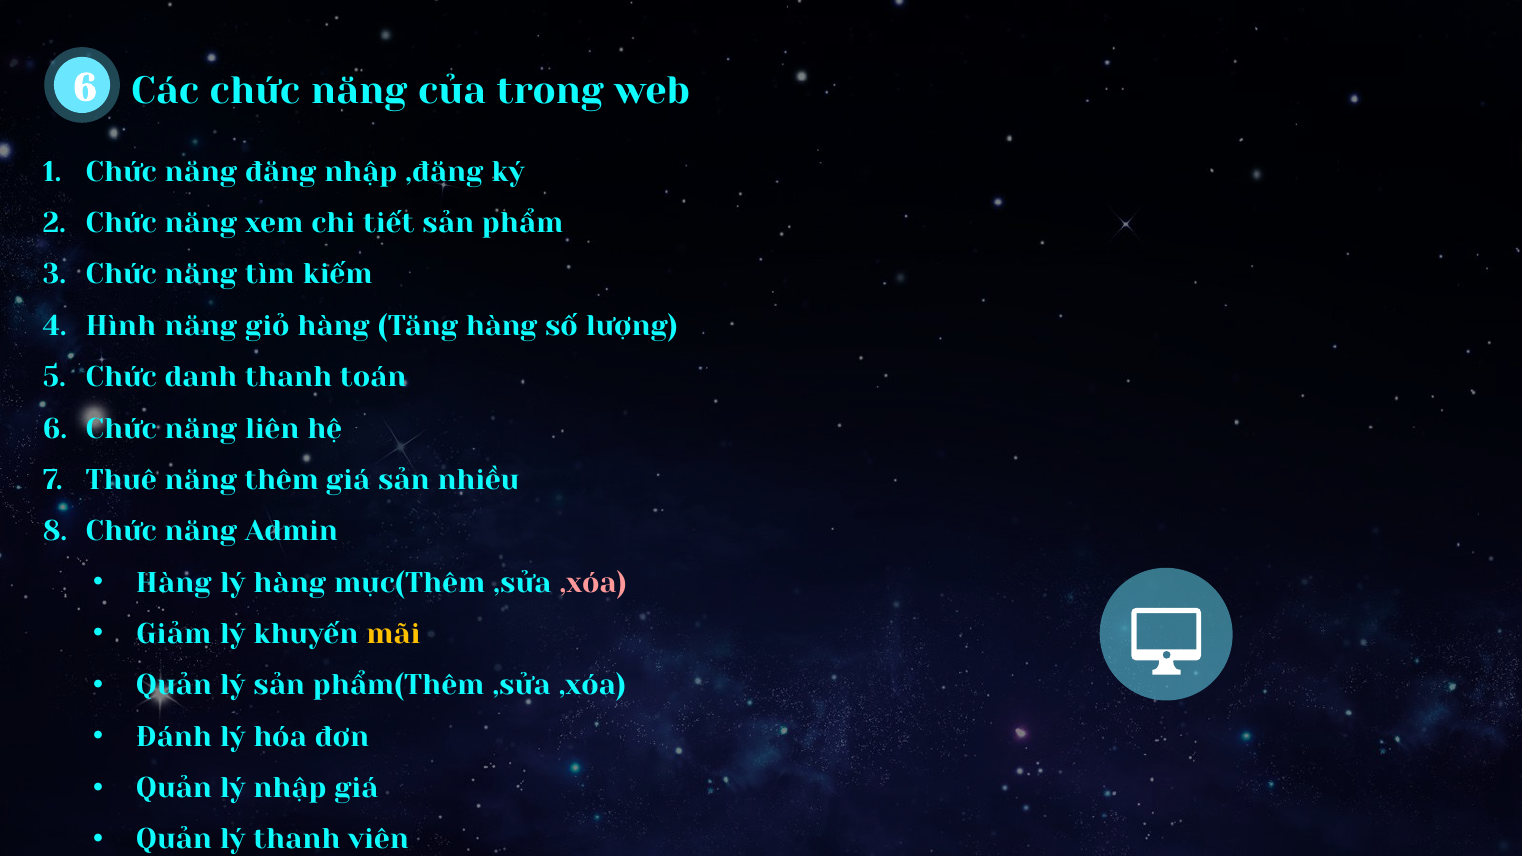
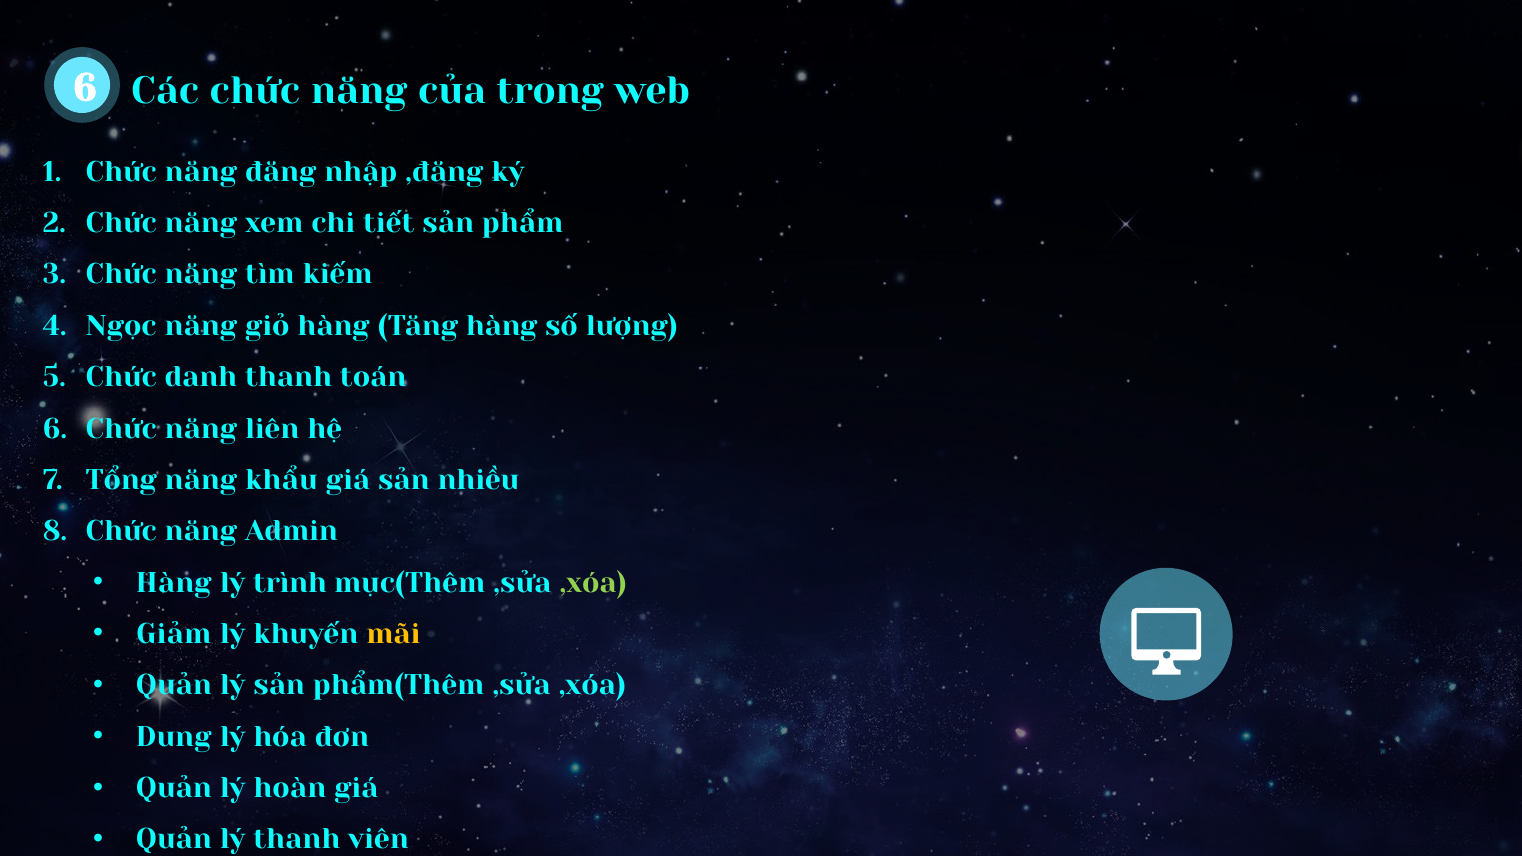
Hình: Hình -> Ngọc
Thuê: Thuê -> Tổng
thêm: thêm -> khẩu
lý hàng: hàng -> trình
,xóa at (593, 583) colour: pink -> light green
Đánh: Đánh -> Dung
lý nhập: nhập -> hoàn
